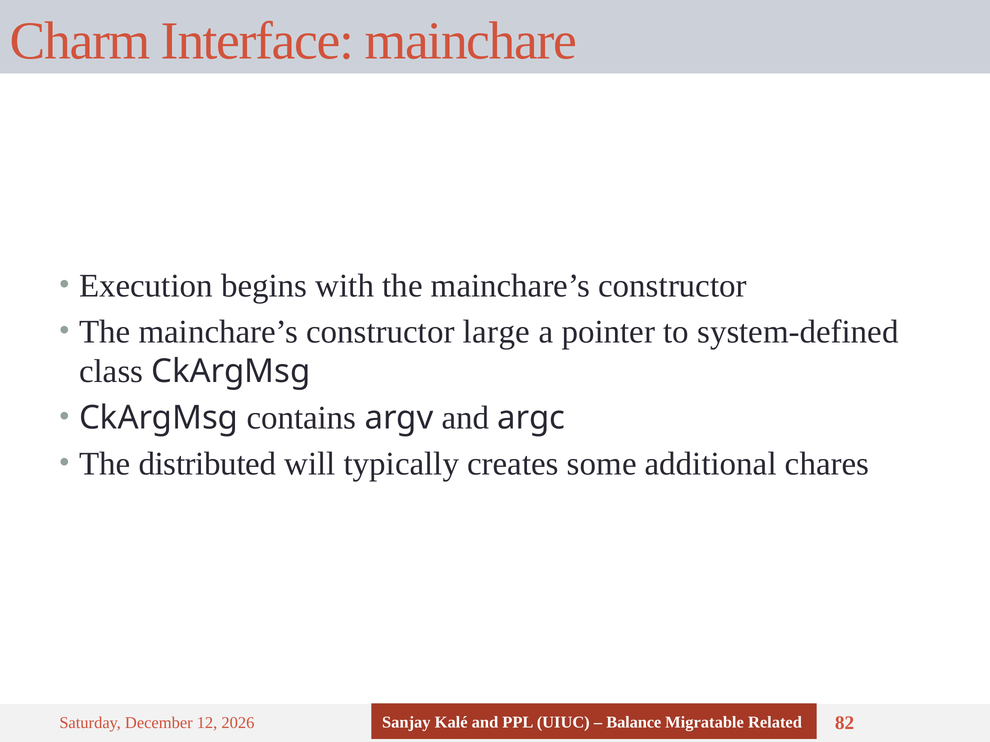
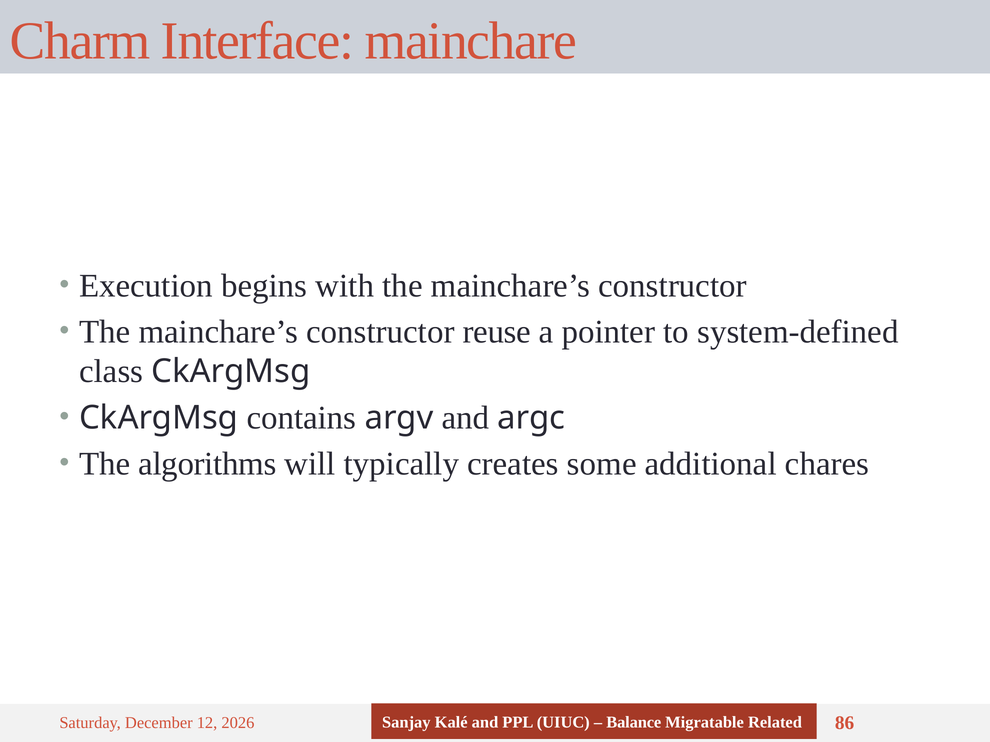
large: large -> reuse
distributed: distributed -> algorithms
82: 82 -> 86
